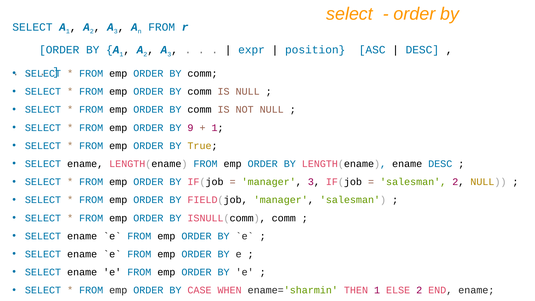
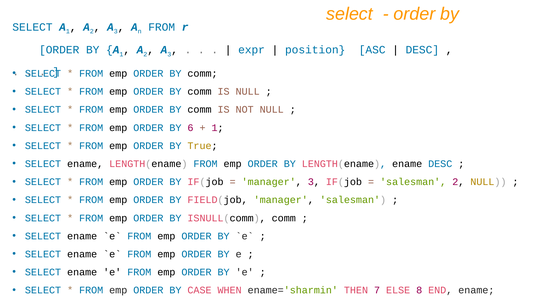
9: 9 -> 6
THEN 1: 1 -> 7
ELSE 2: 2 -> 8
